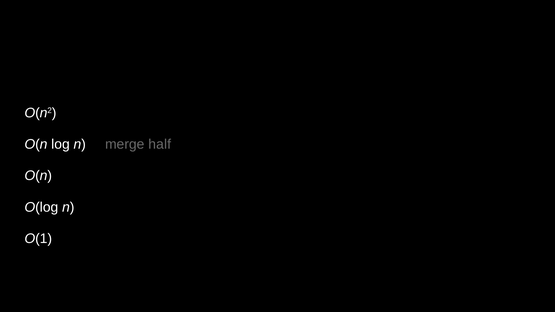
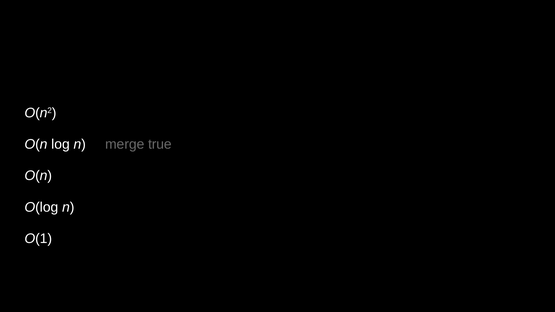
half: half -> true
